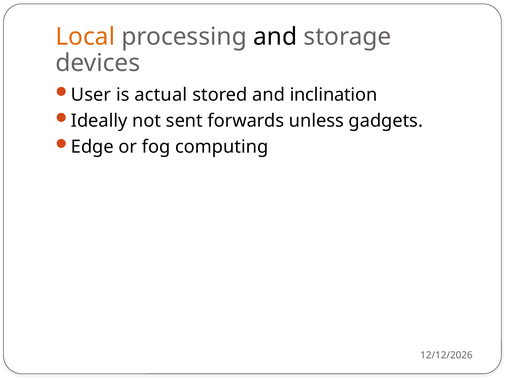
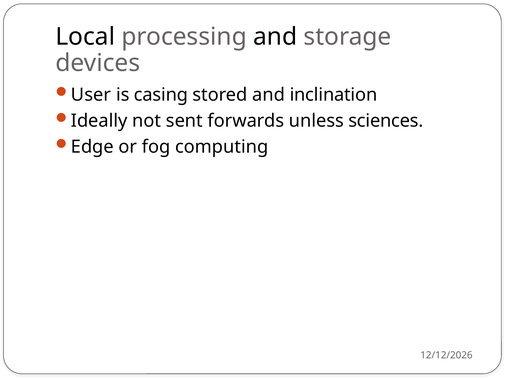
Local colour: orange -> black
actual: actual -> casing
gadgets: gadgets -> sciences
